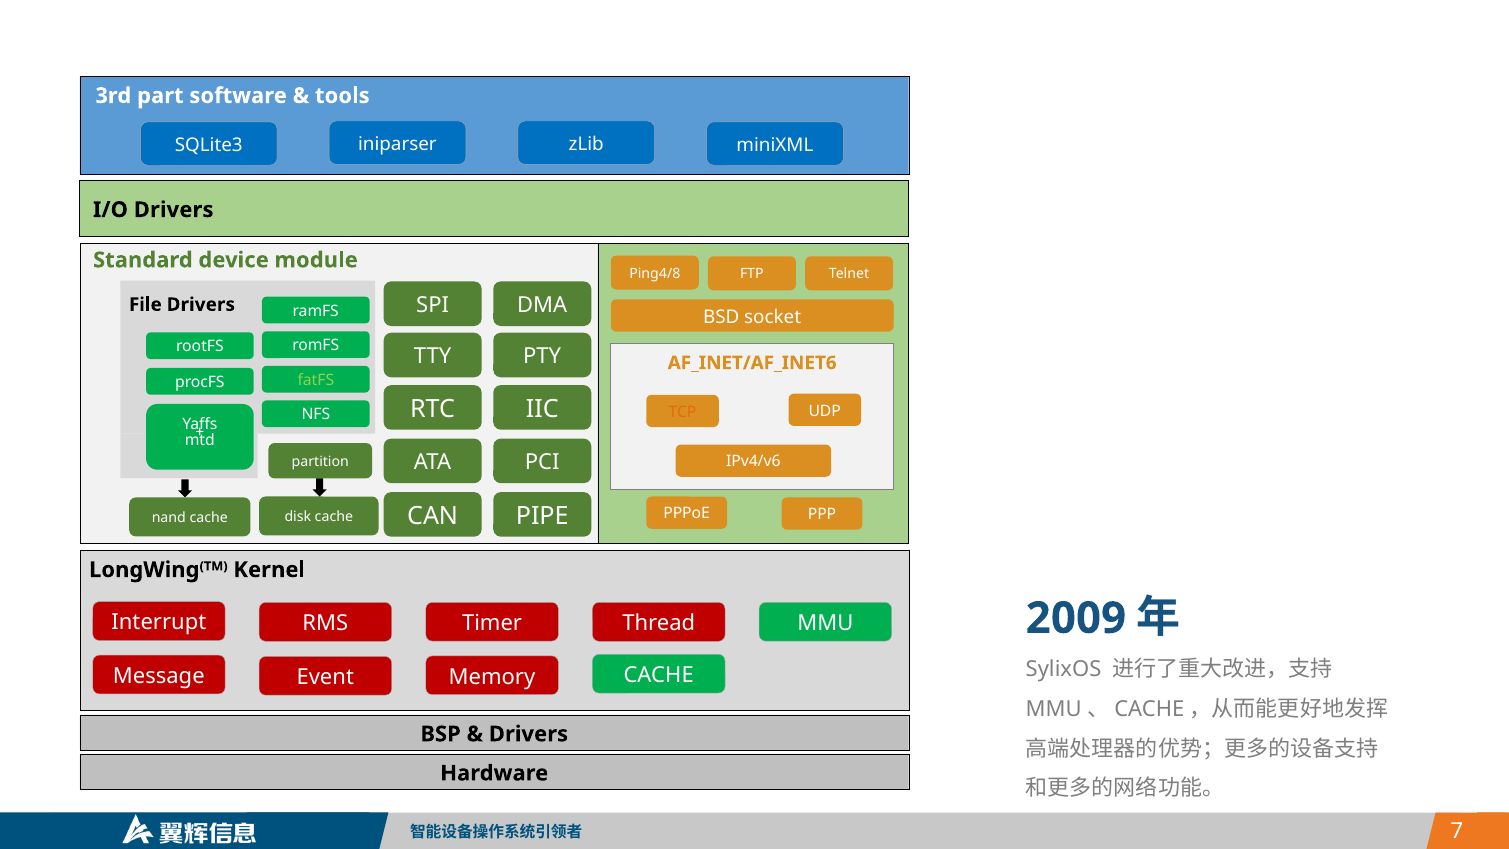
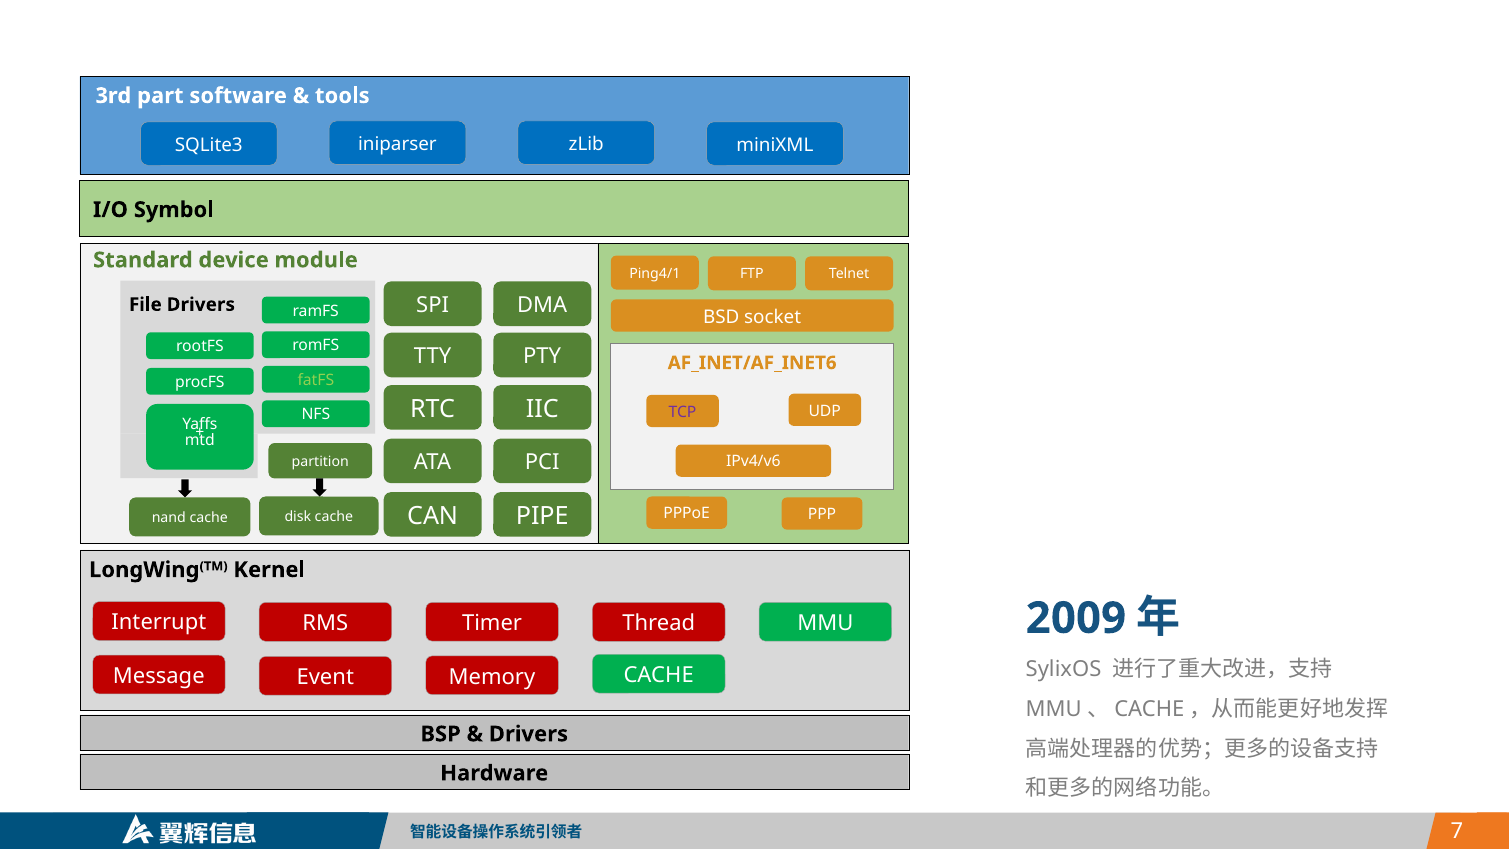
I/O Drivers: Drivers -> Symbol
Ping4/8: Ping4/8 -> Ping4/1
TCP colour: orange -> purple
